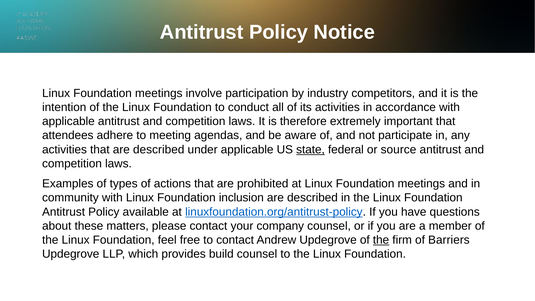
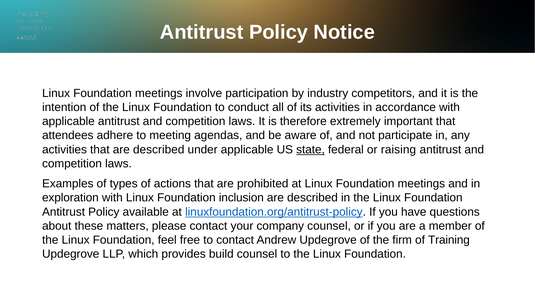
source: source -> raising
community: community -> exploration
the at (381, 240) underline: present -> none
Barriers: Barriers -> Training
